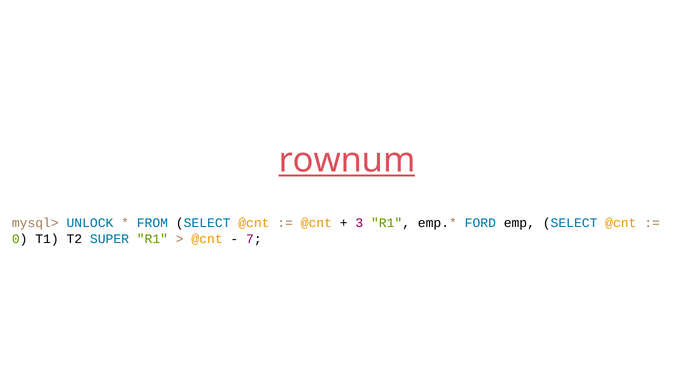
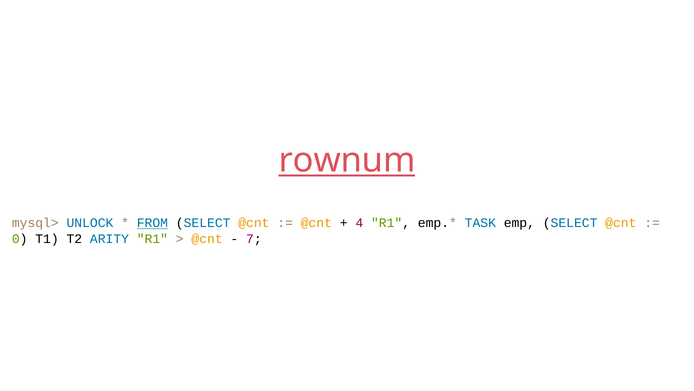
FROM underline: none -> present
3: 3 -> 4
FORD: FORD -> TASK
SUPER: SUPER -> ARITY
